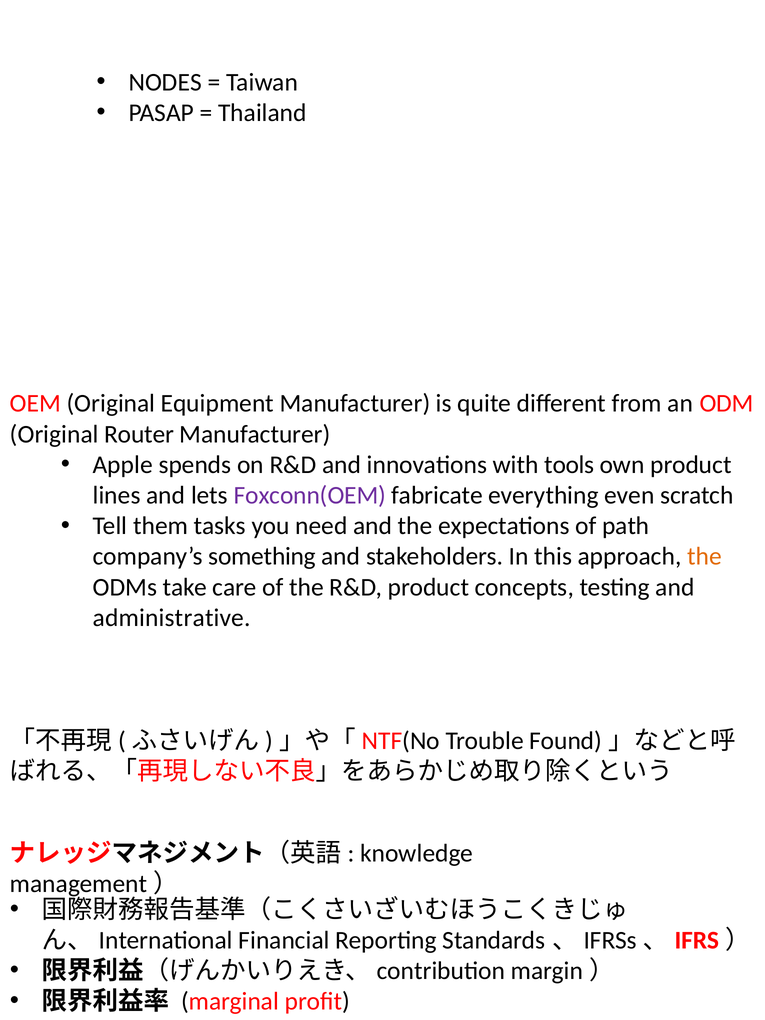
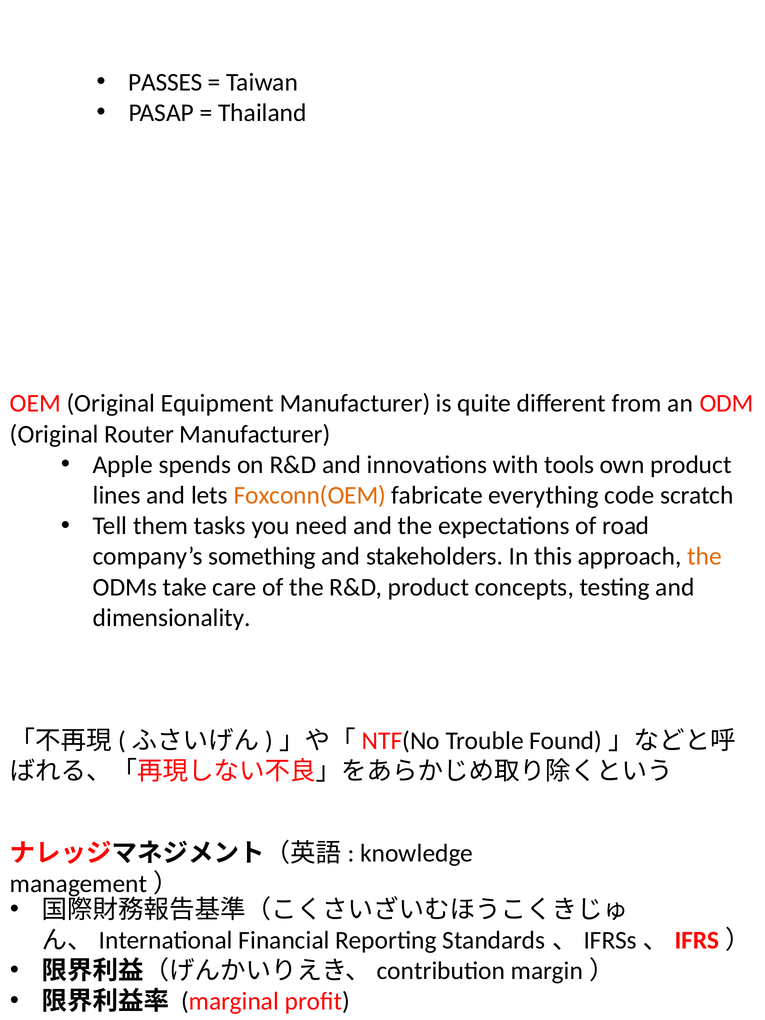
NODES: NODES -> PASSES
Foxconn(OEM colour: purple -> orange
even: even -> code
path: path -> road
administrative: administrative -> dimensionality
